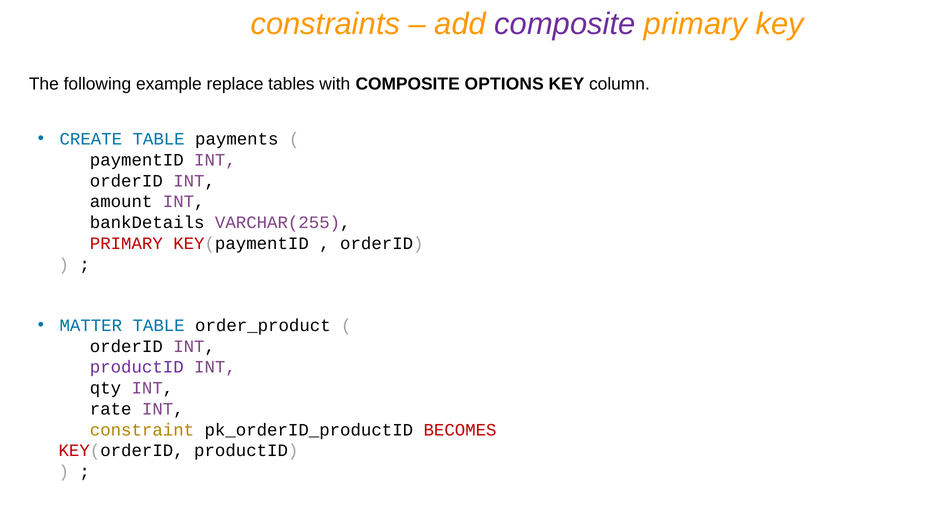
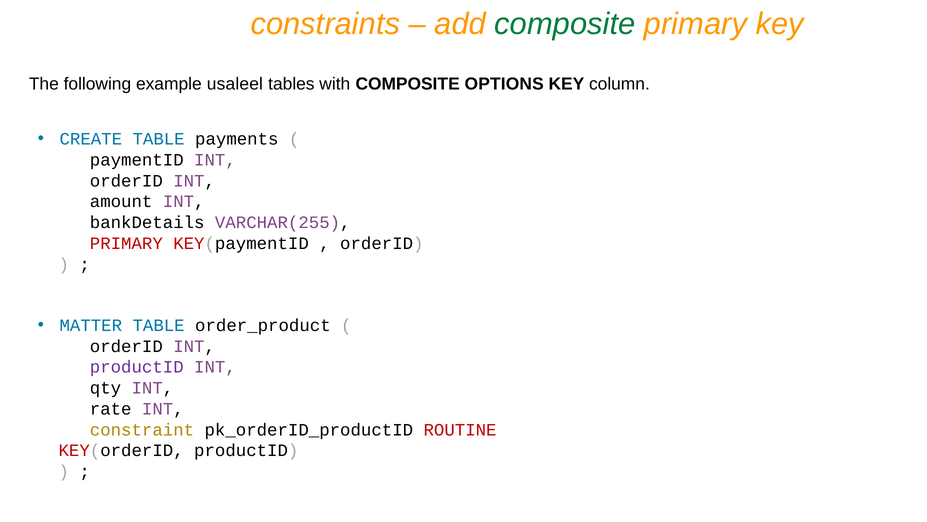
composite at (565, 24) colour: purple -> green
replace: replace -> usaleel
BECOMES: BECOMES -> ROUTINE
